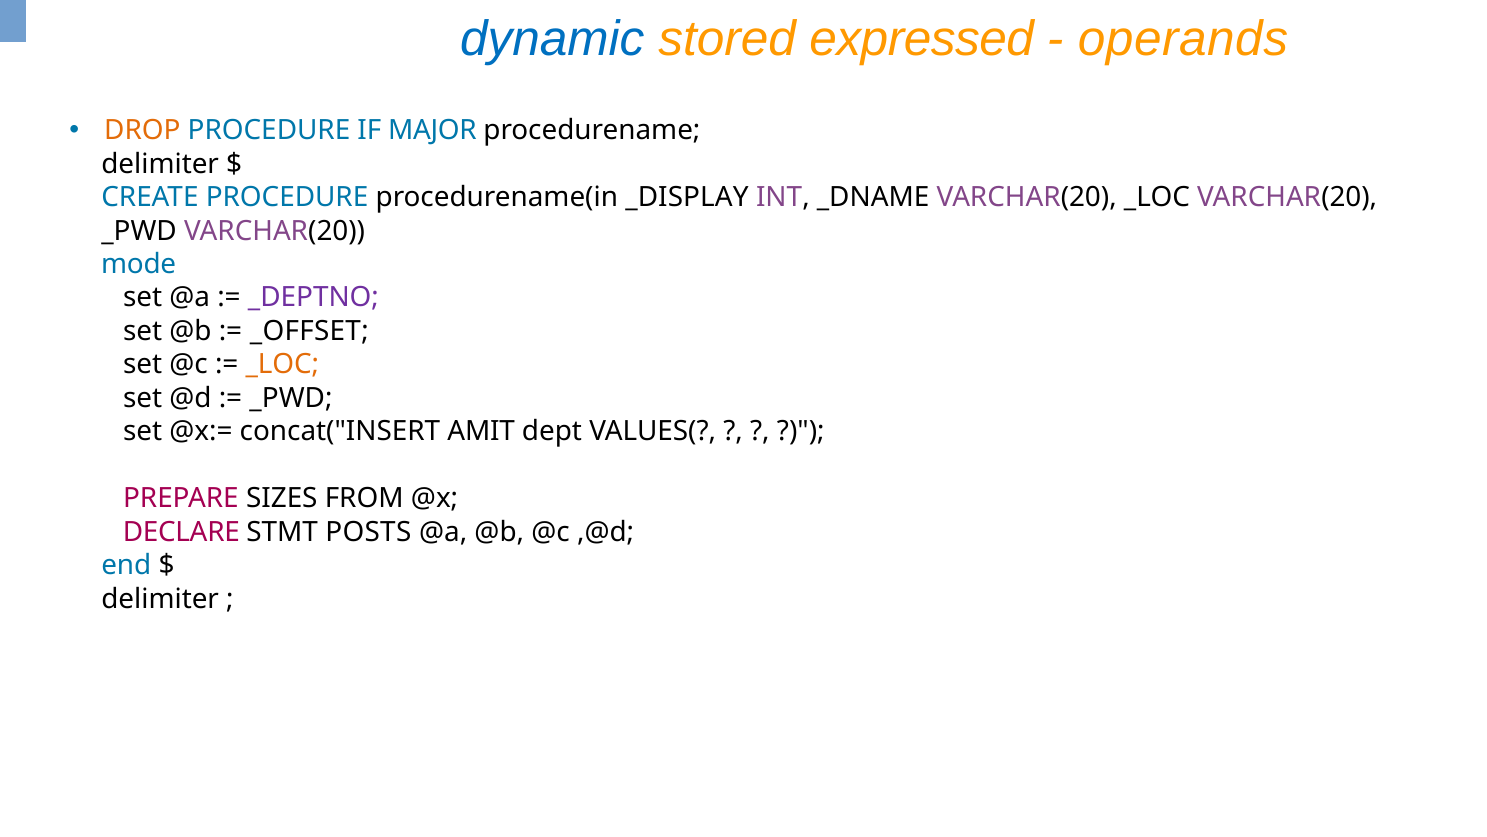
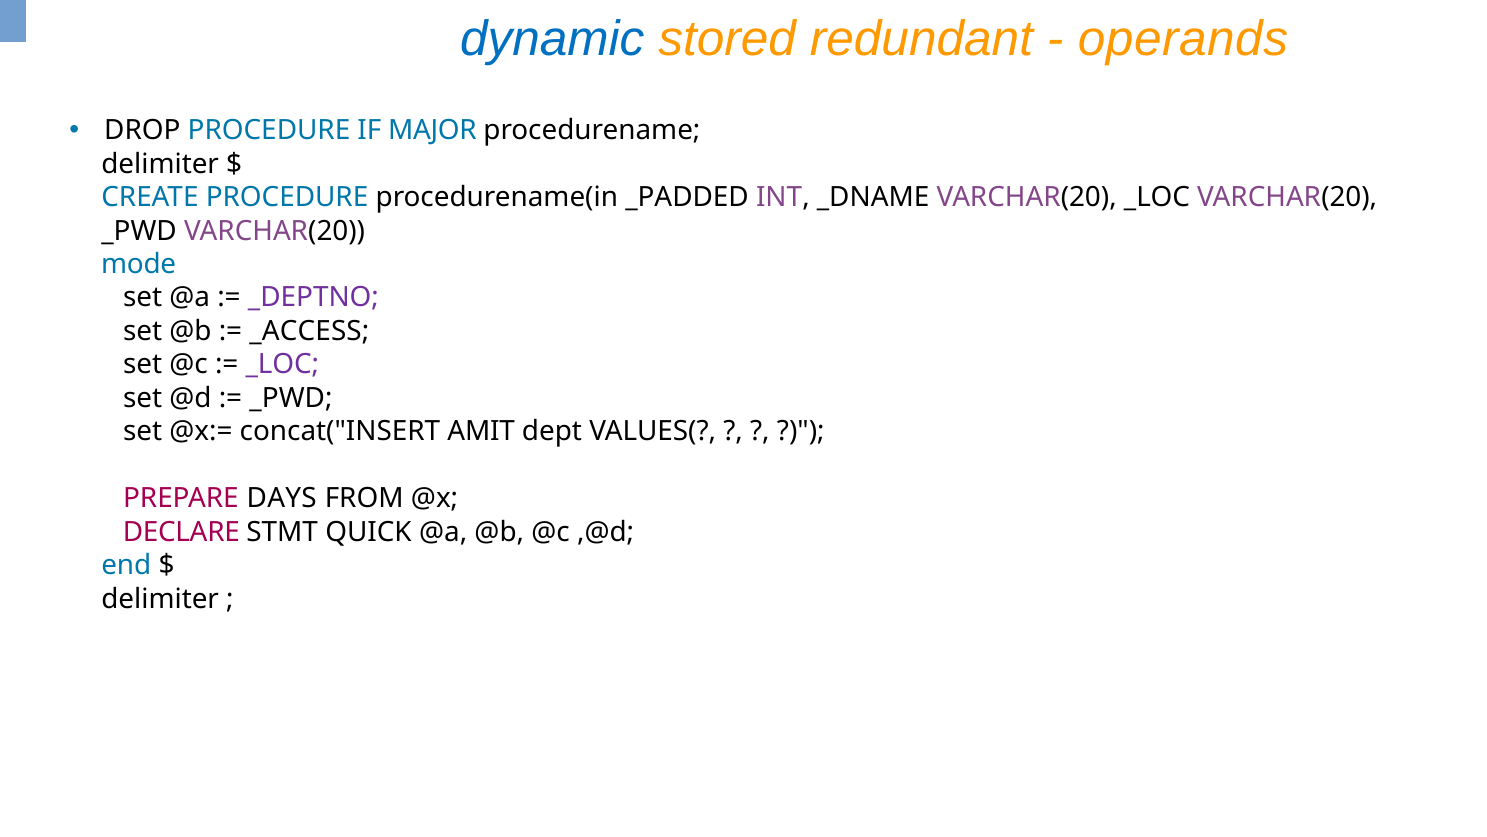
expressed: expressed -> redundant
DROP colour: orange -> black
_DISPLAY: _DISPLAY -> _PADDED
_OFFSET: _OFFSET -> _ACCESS
_LOC at (282, 364) colour: orange -> purple
SIZES: SIZES -> DAYS
POSTS: POSTS -> QUICK
